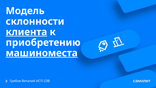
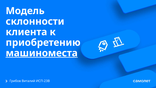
клиента underline: present -> none
